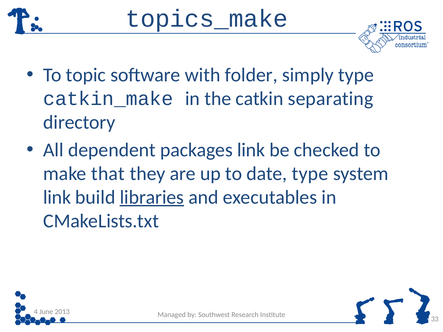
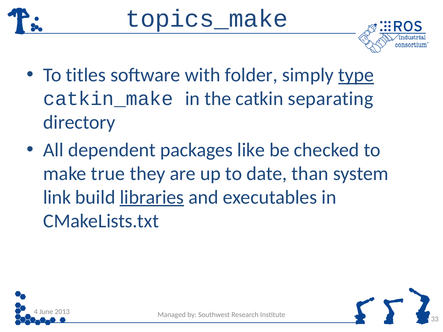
topic: topic -> titles
type at (356, 75) underline: none -> present
packages link: link -> like
that: that -> true
date type: type -> than
